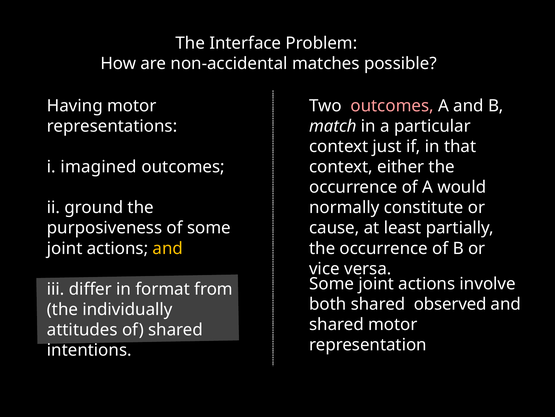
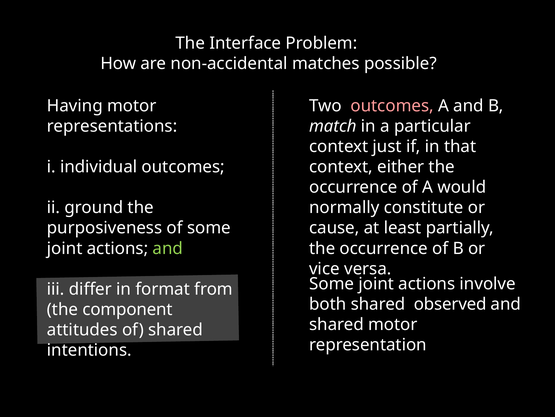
imagined: imagined -> individual
and at (168, 248) colour: yellow -> light green
individually: individually -> component
